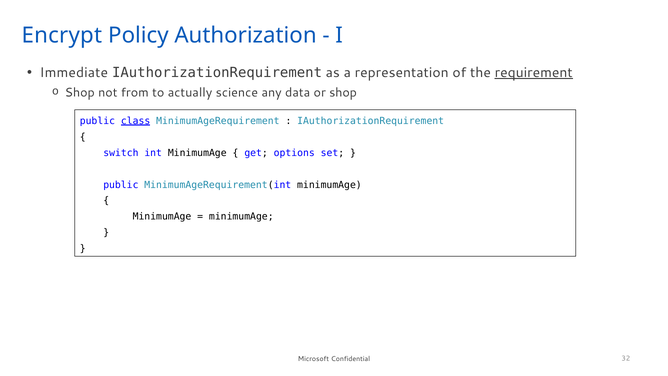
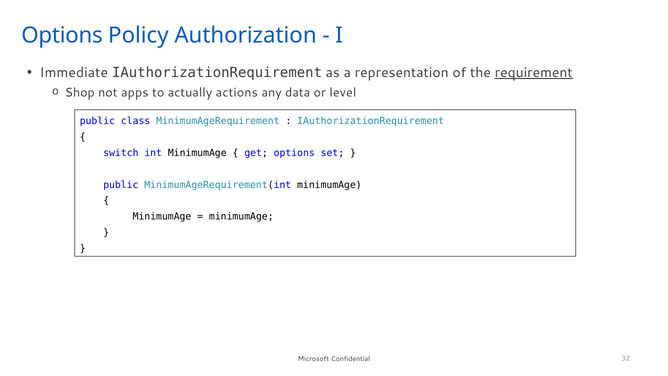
Encrypt at (62, 35): Encrypt -> Options
from: from -> apps
science: science -> actions
or shop: shop -> level
class underline: present -> none
